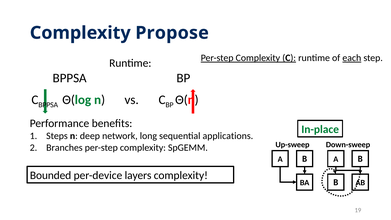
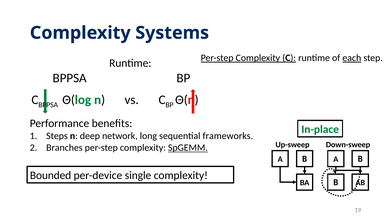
Propose: Propose -> Systems
applications: applications -> frameworks
SpGEMM underline: none -> present
layers: layers -> single
